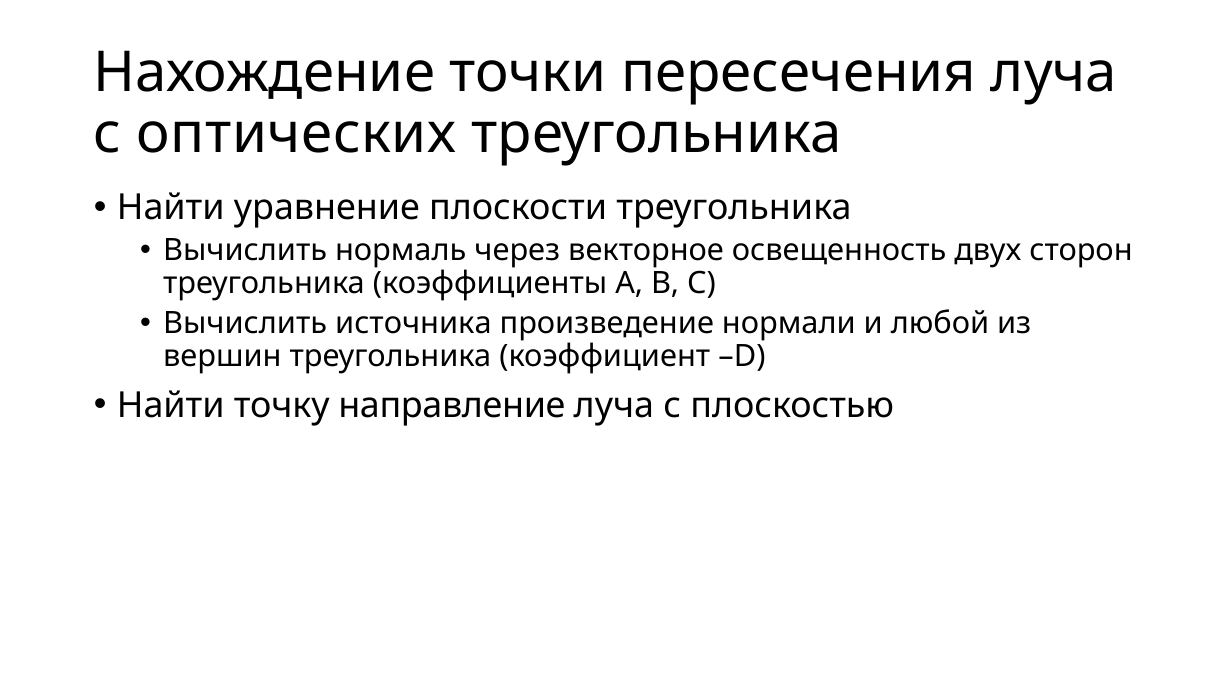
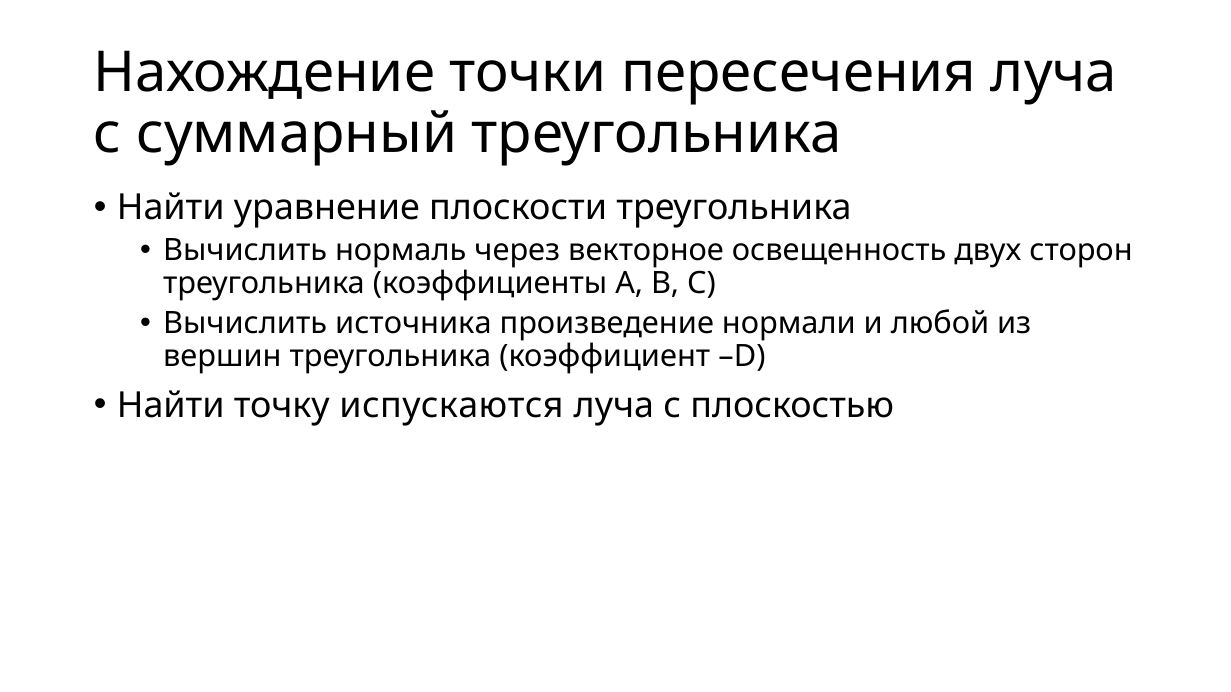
оптических: оптических -> суммарный
направление: направление -> испускаются
